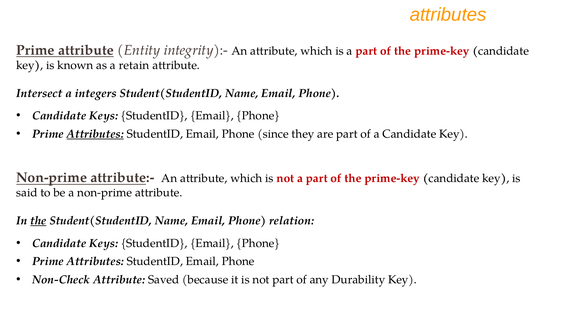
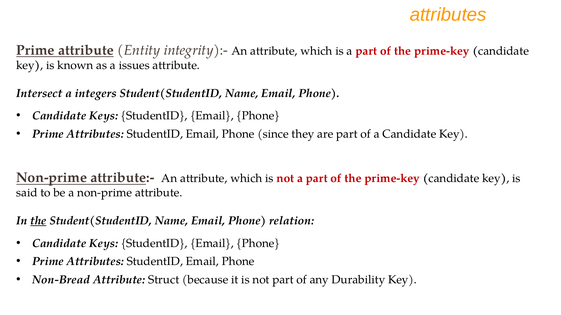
retain: retain -> issues
Attributes at (95, 134) underline: present -> none
Non-Check: Non-Check -> Non-Bread
Saved: Saved -> Struct
